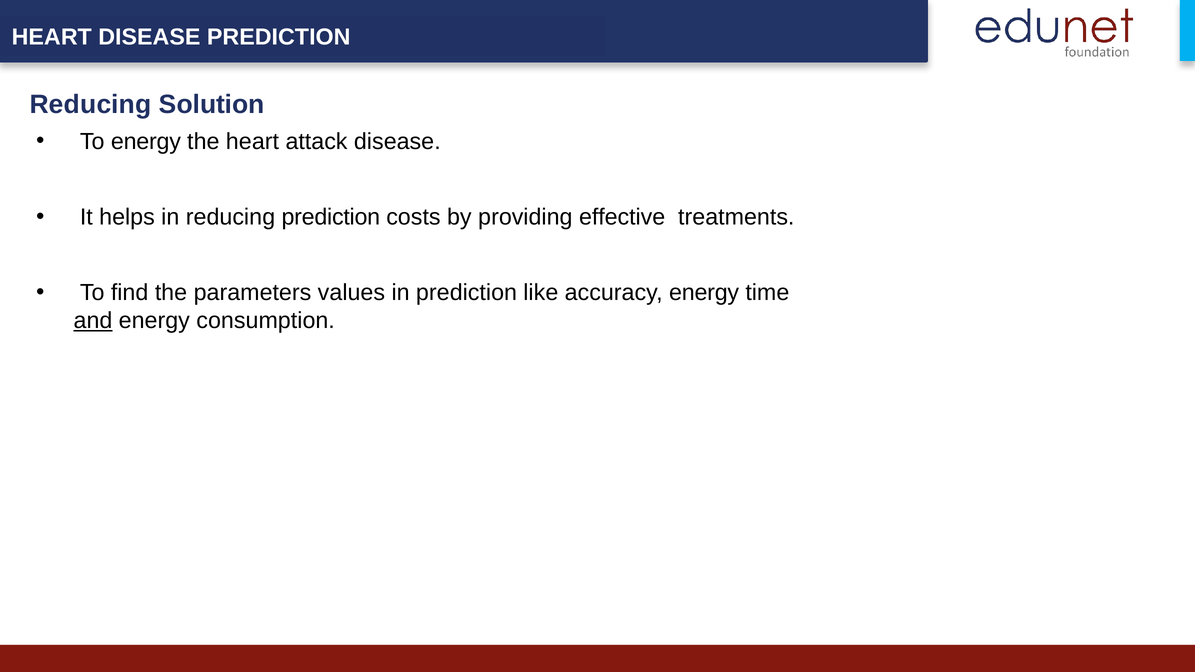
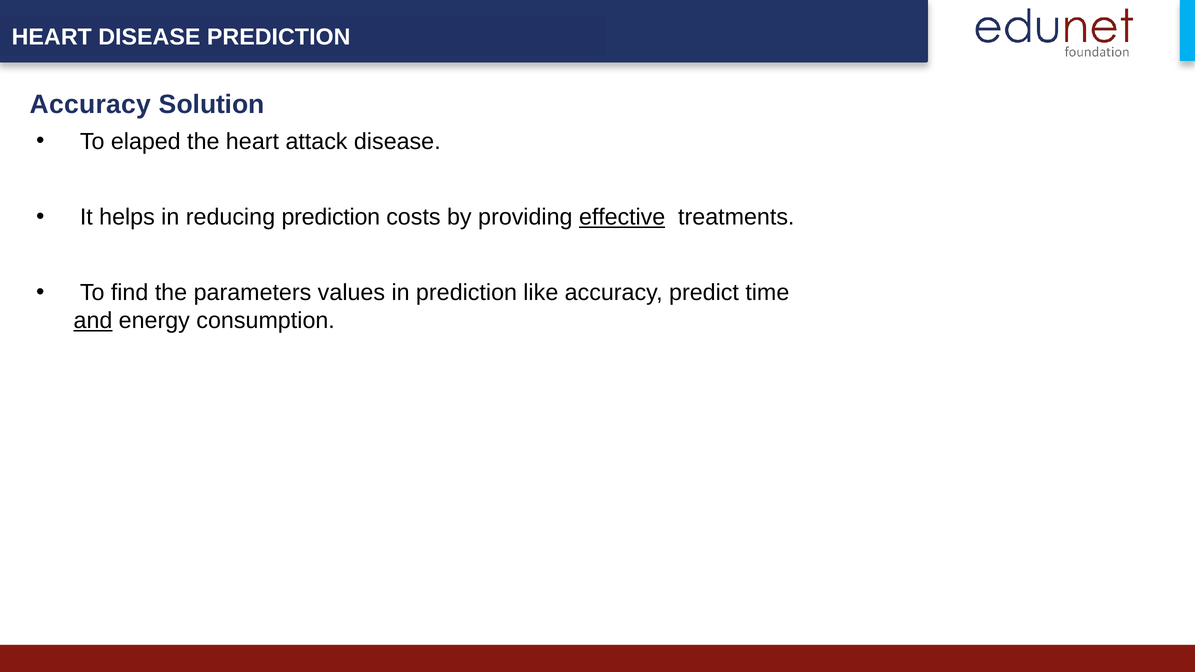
Reducing at (91, 105): Reducing -> Accuracy
To energy: energy -> elaped
effective underline: none -> present
accuracy energy: energy -> predict
